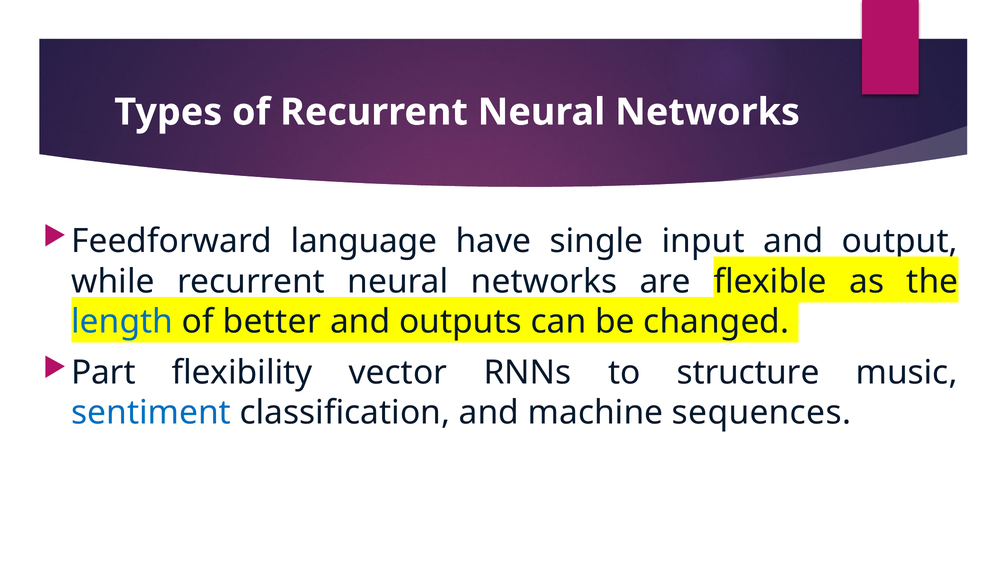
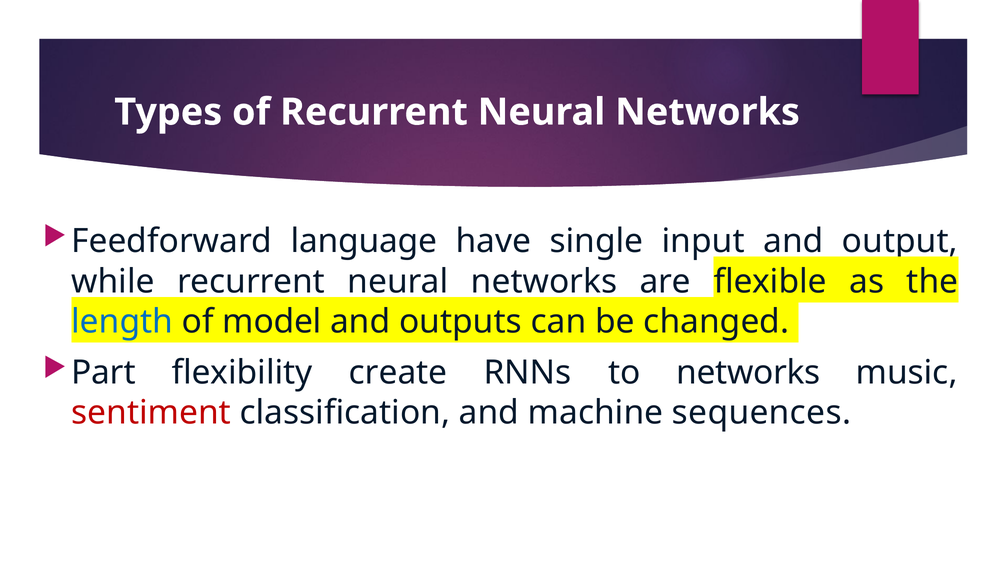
better: better -> model
vector: vector -> create
to structure: structure -> networks
sentiment colour: blue -> red
